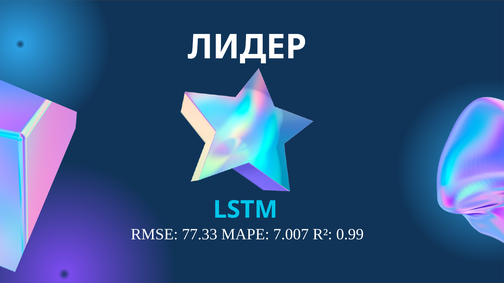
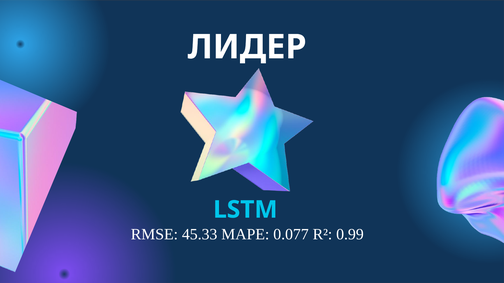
77.33: 77.33 -> 45.33
7.007: 7.007 -> 0.077
